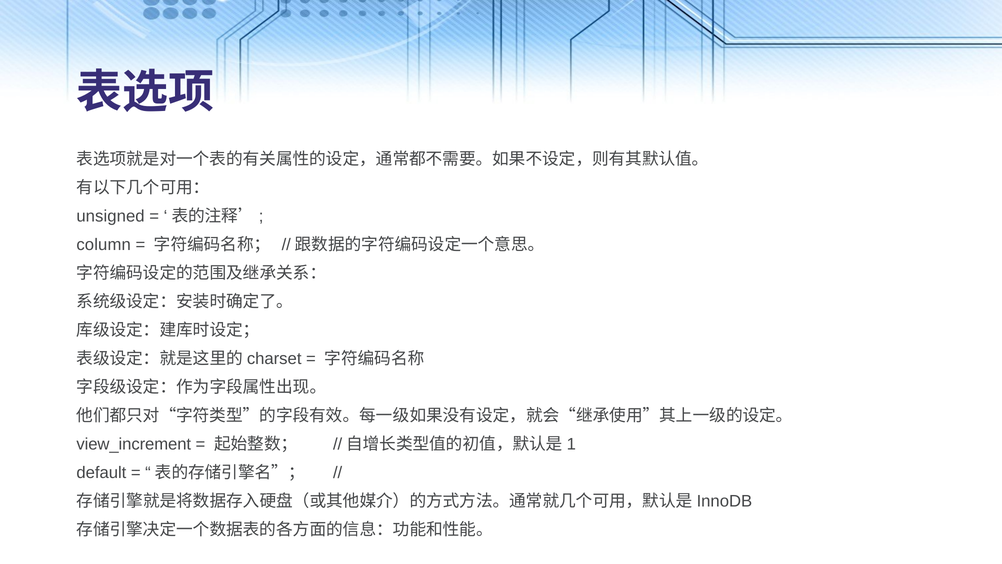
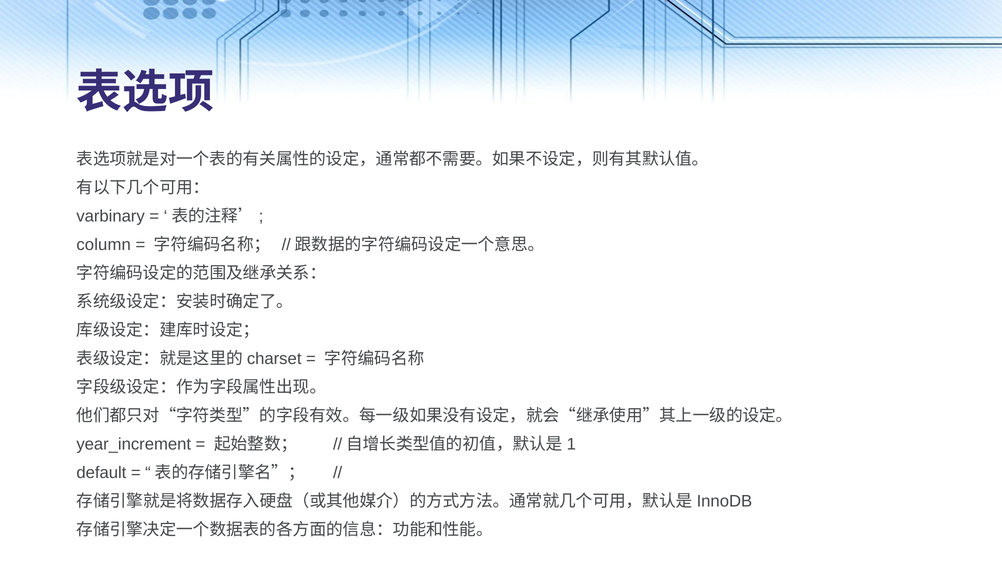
unsigned: unsigned -> varbinary
view_increment: view_increment -> year_increment
